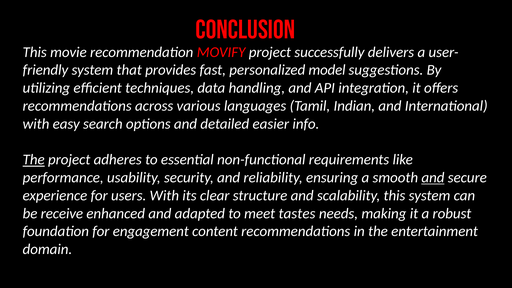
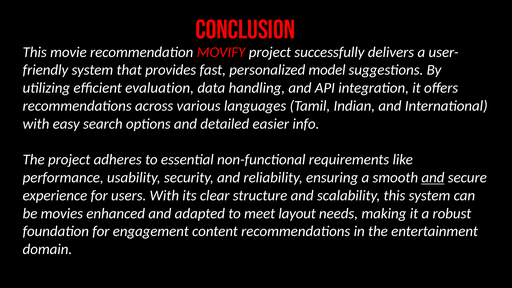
techniques: techniques -> evaluation
The at (34, 160) underline: present -> none
receive: receive -> movies
tastes: tastes -> layout
